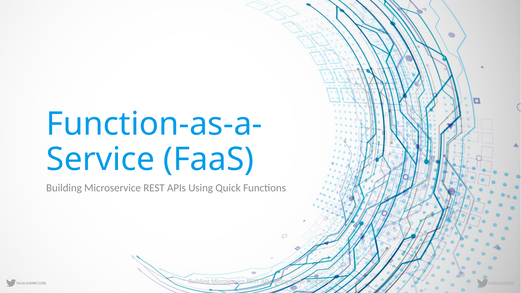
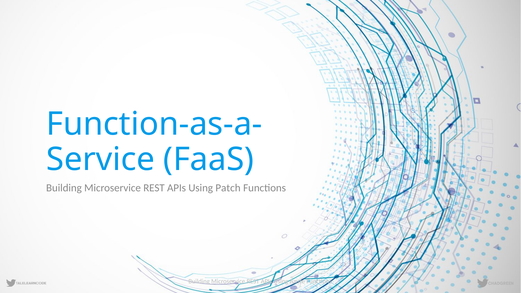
Quick: Quick -> Patch
